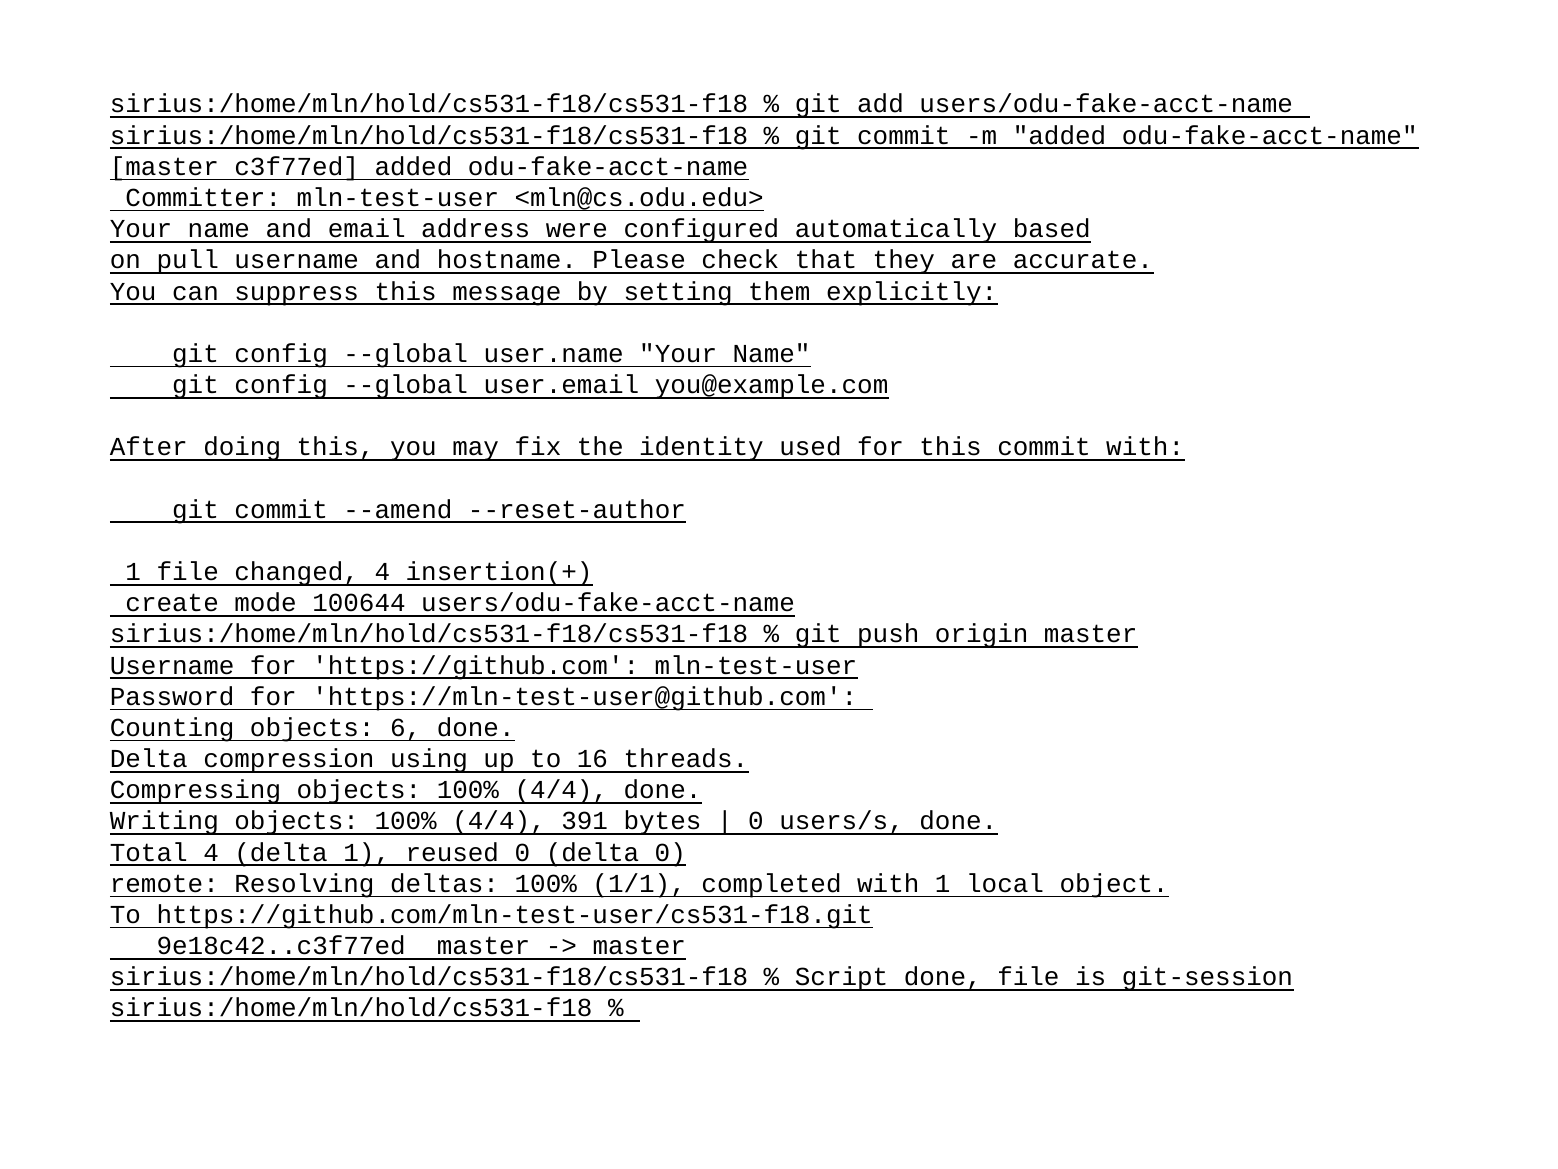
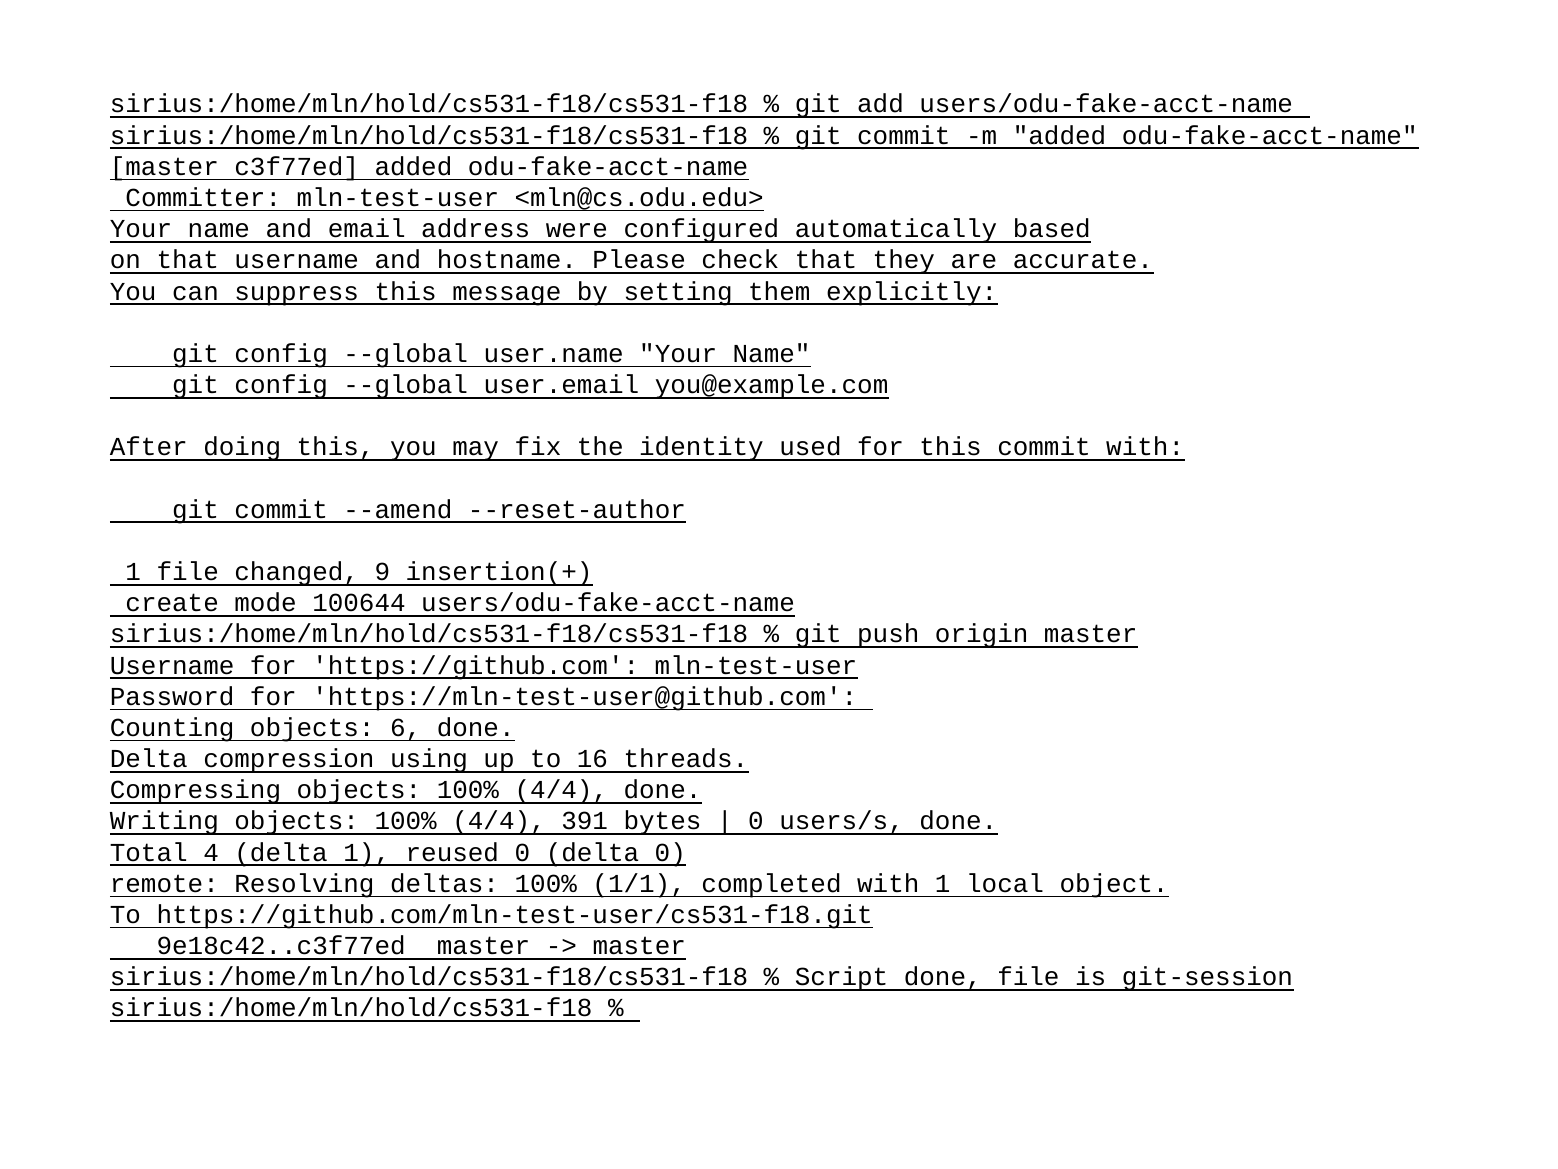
on pull: pull -> that
changed 4: 4 -> 9
